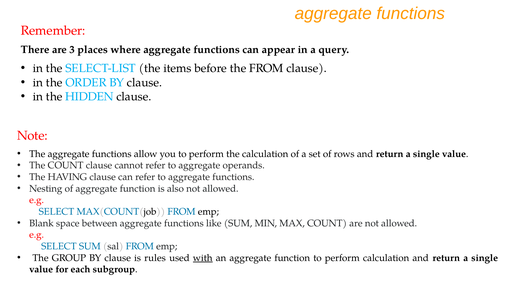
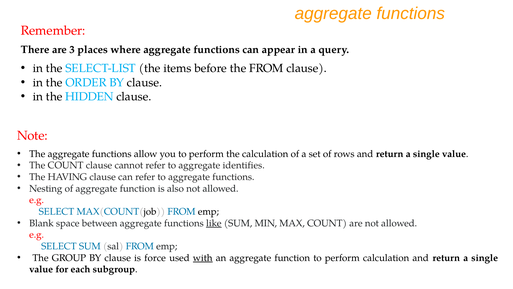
operands: operands -> identifies
like underline: none -> present
rules: rules -> force
